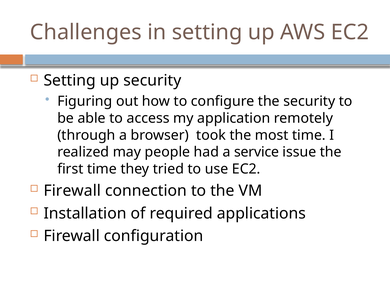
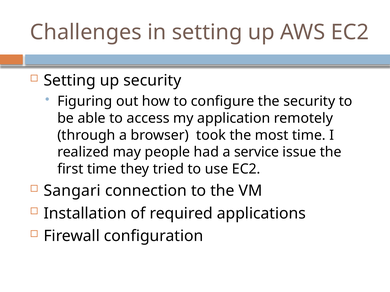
Firewall at (72, 191): Firewall -> Sangari
